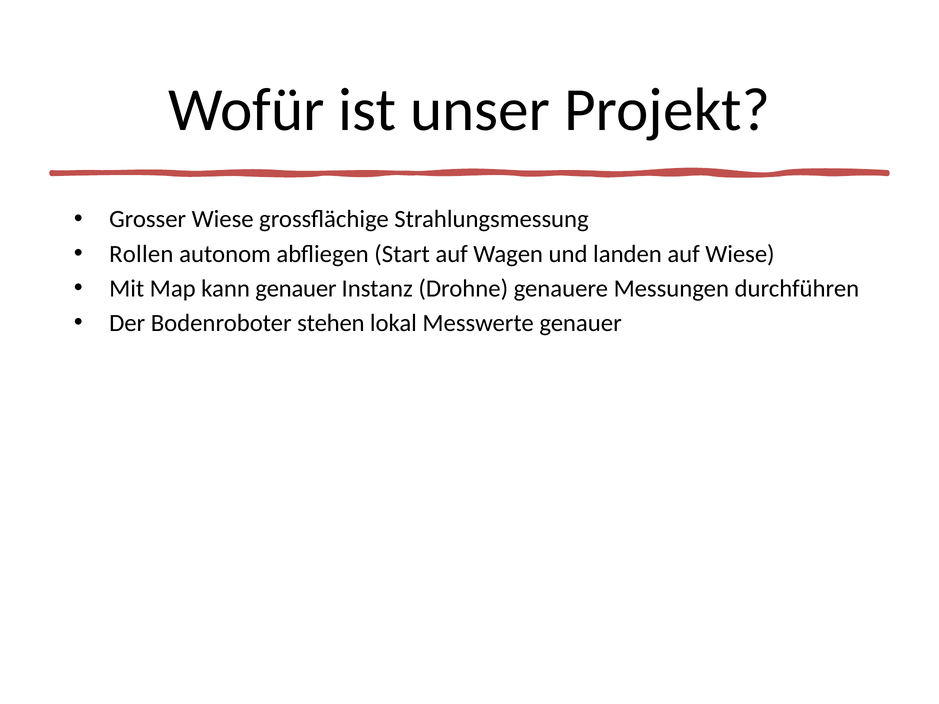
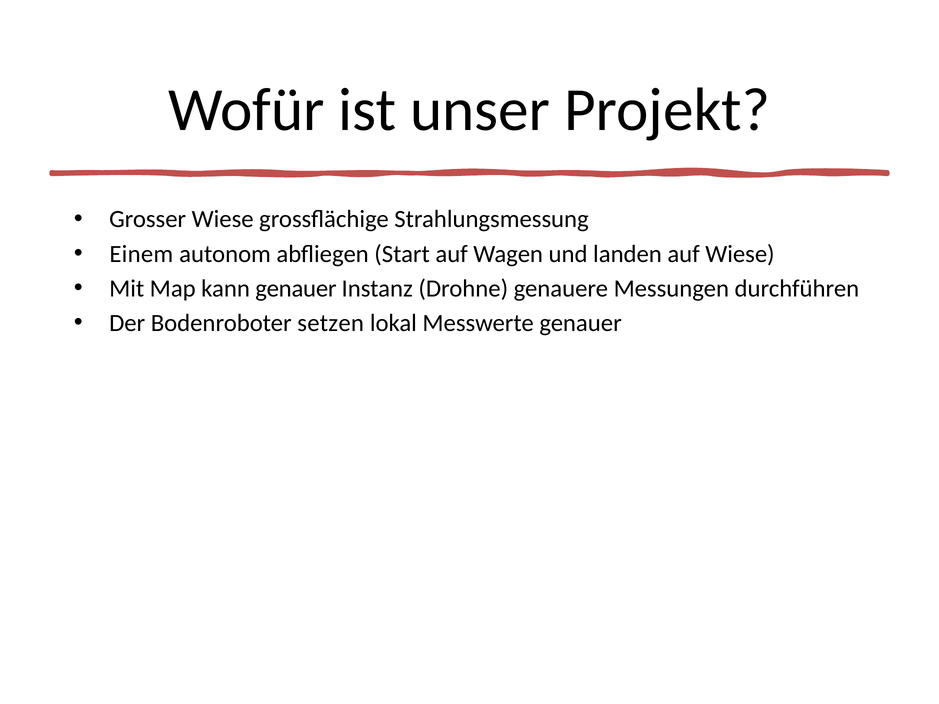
Rollen: Rollen -> Einem
stehen: stehen -> setzen
